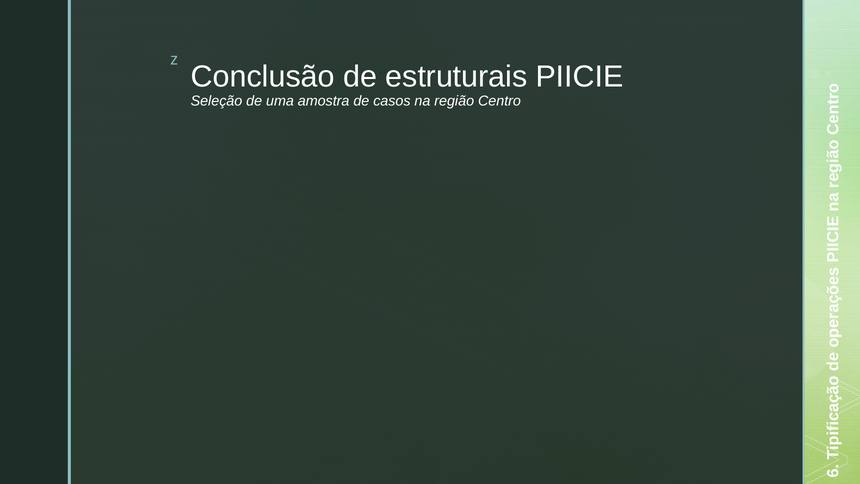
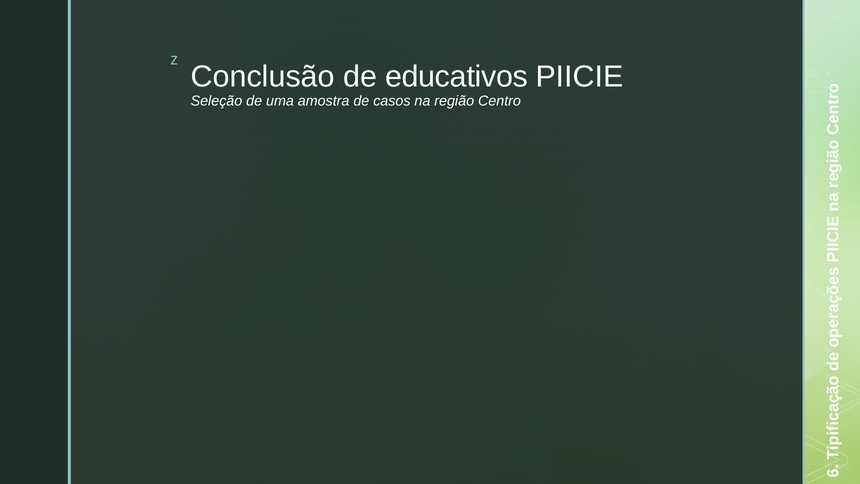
estruturais: estruturais -> educativos
